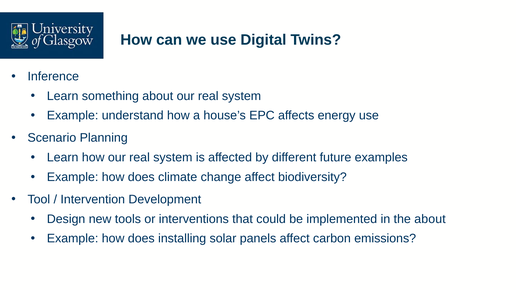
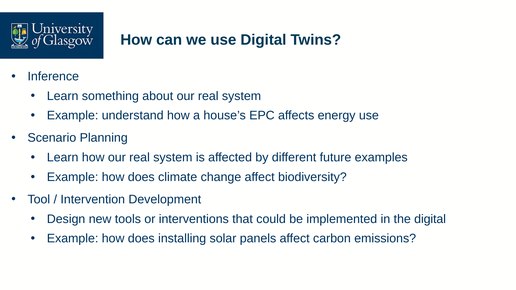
the about: about -> digital
